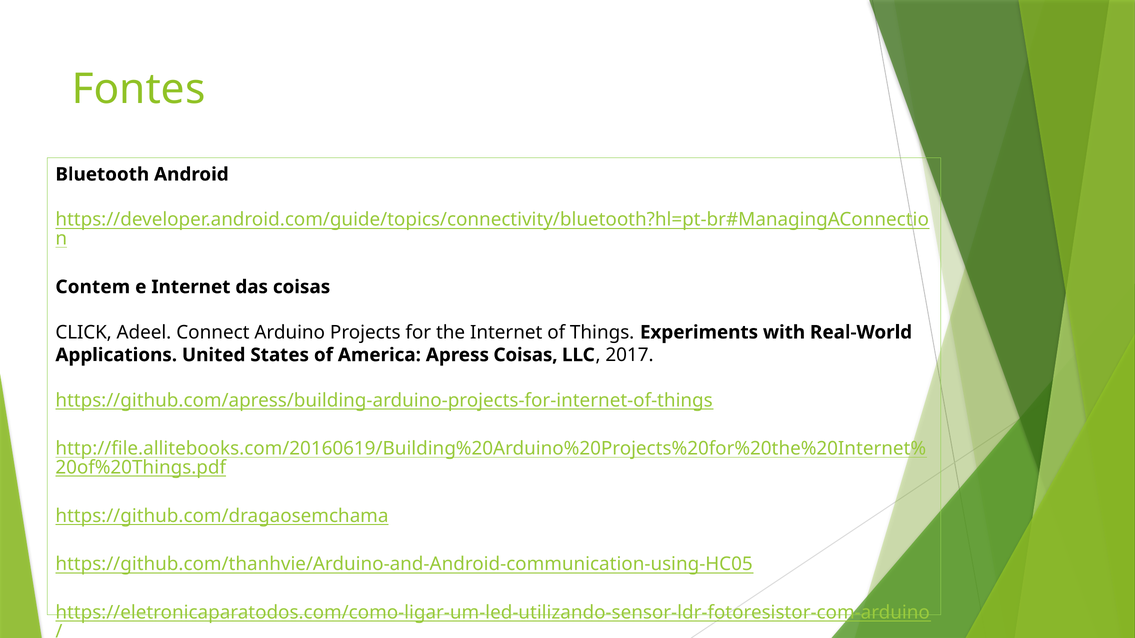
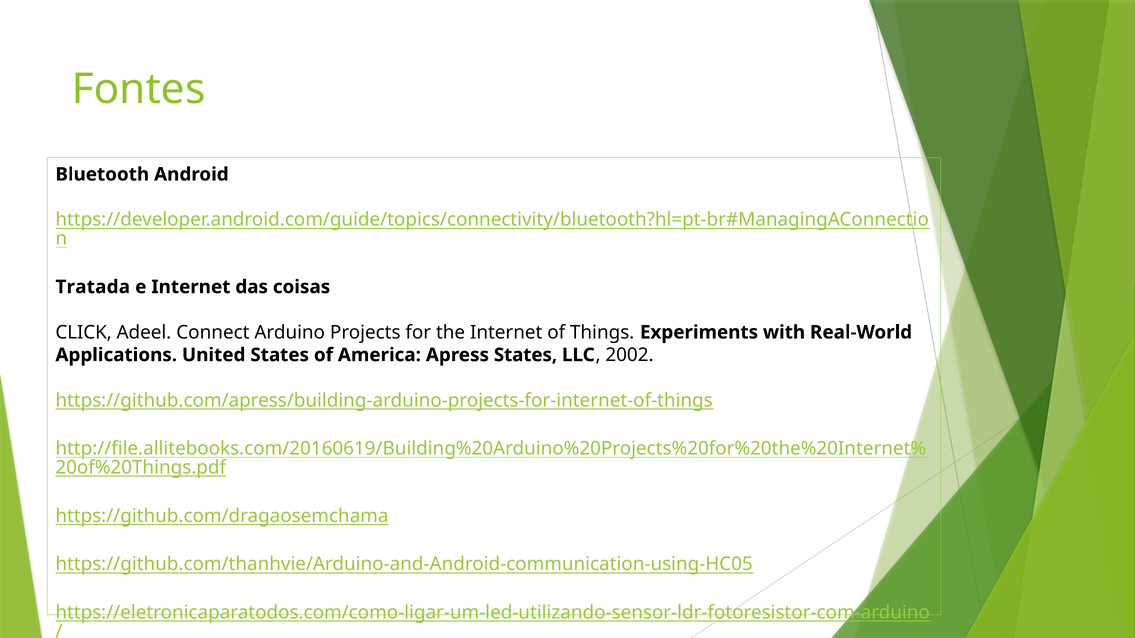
Contem: Contem -> Tratada
Apress Coisas: Coisas -> States
2017: 2017 -> 2002
